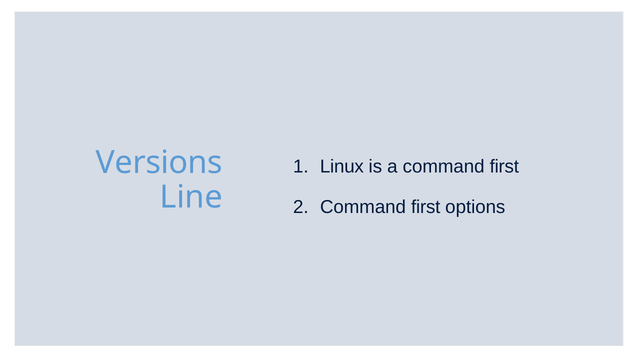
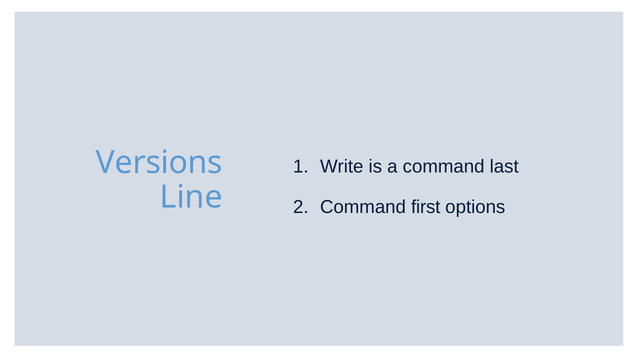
Linux: Linux -> Write
a command first: first -> last
